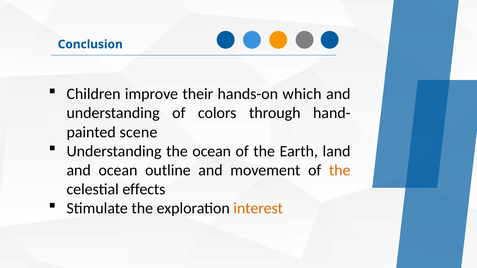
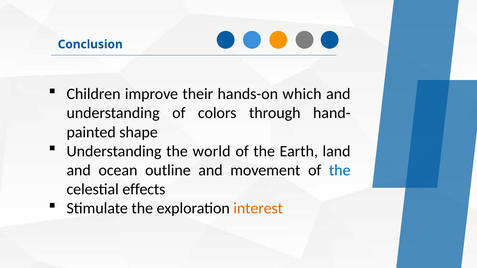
scene: scene -> shape
the ocean: ocean -> world
the at (340, 170) colour: orange -> blue
